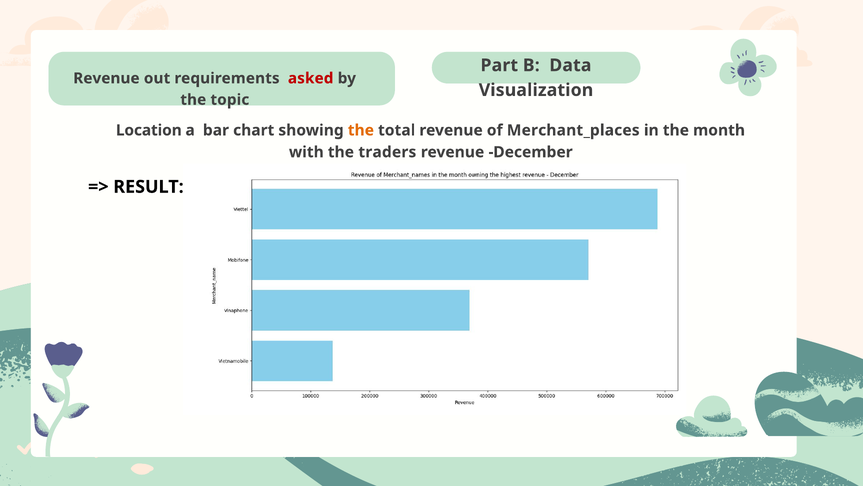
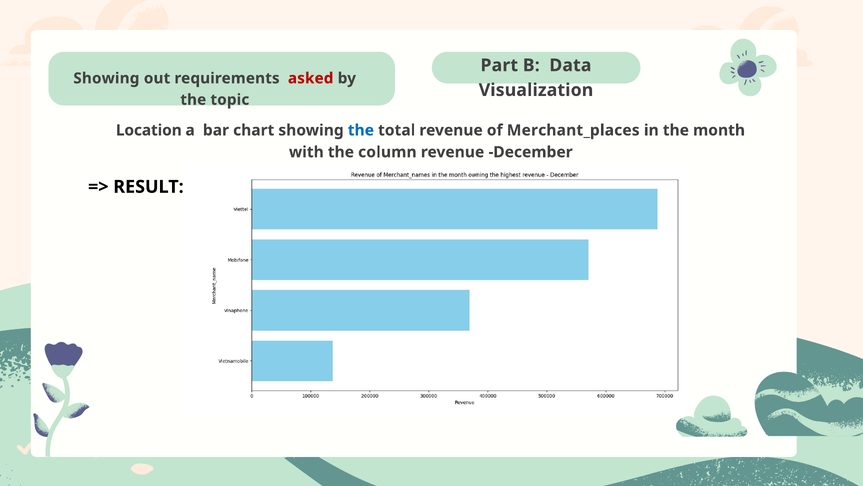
Revenue at (106, 78): Revenue -> Showing
the at (361, 130) colour: orange -> blue
traders: traders -> column
